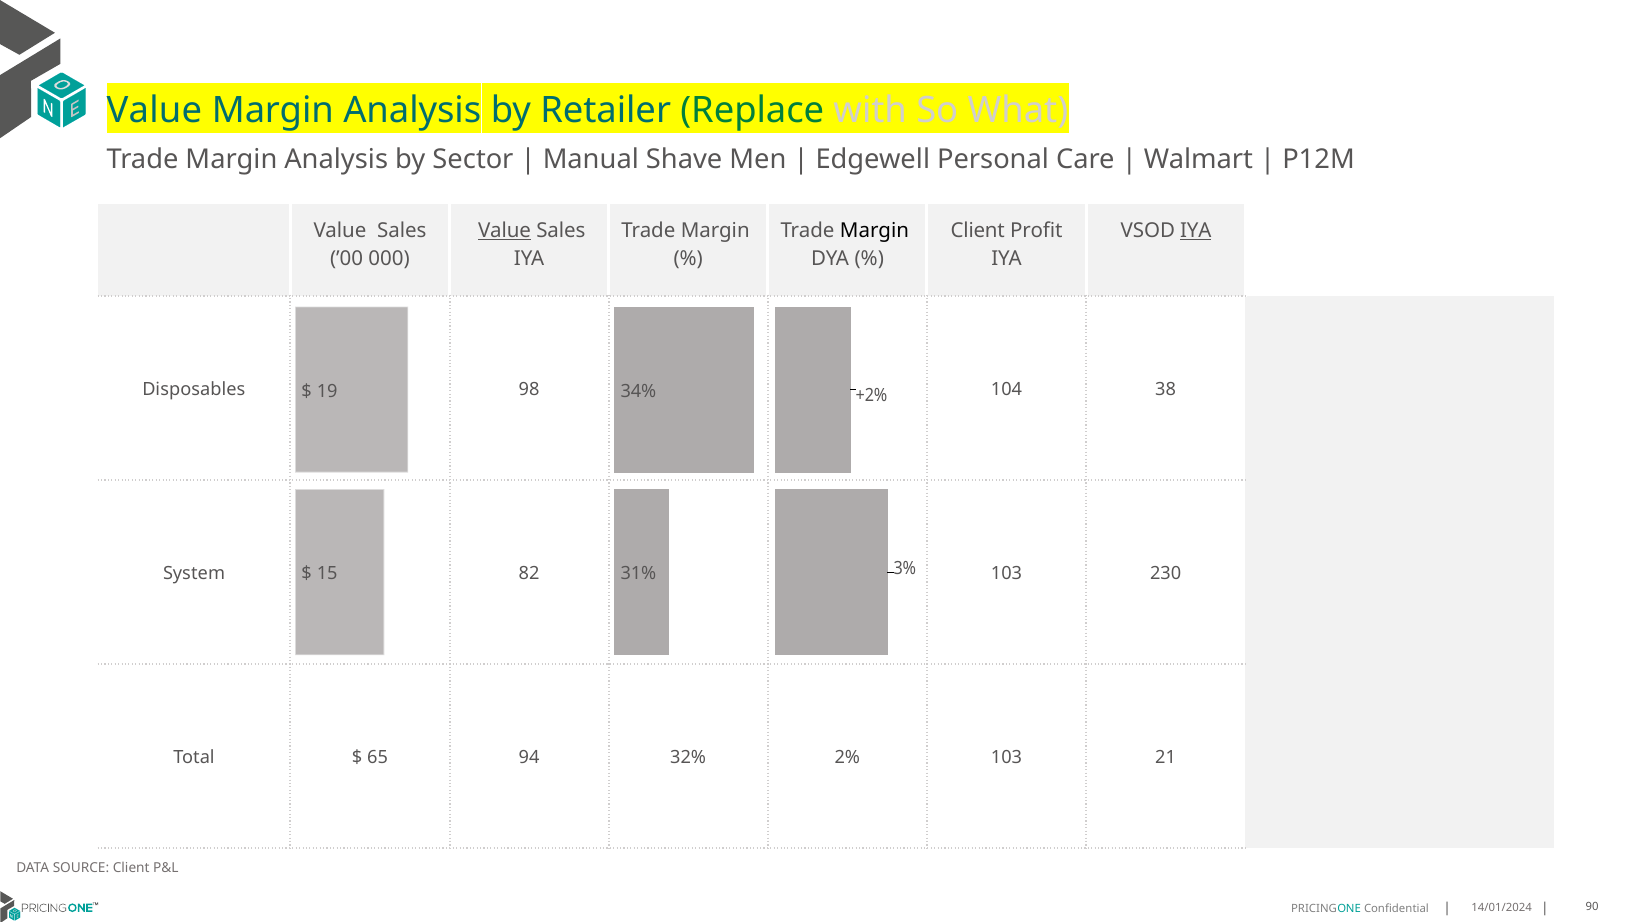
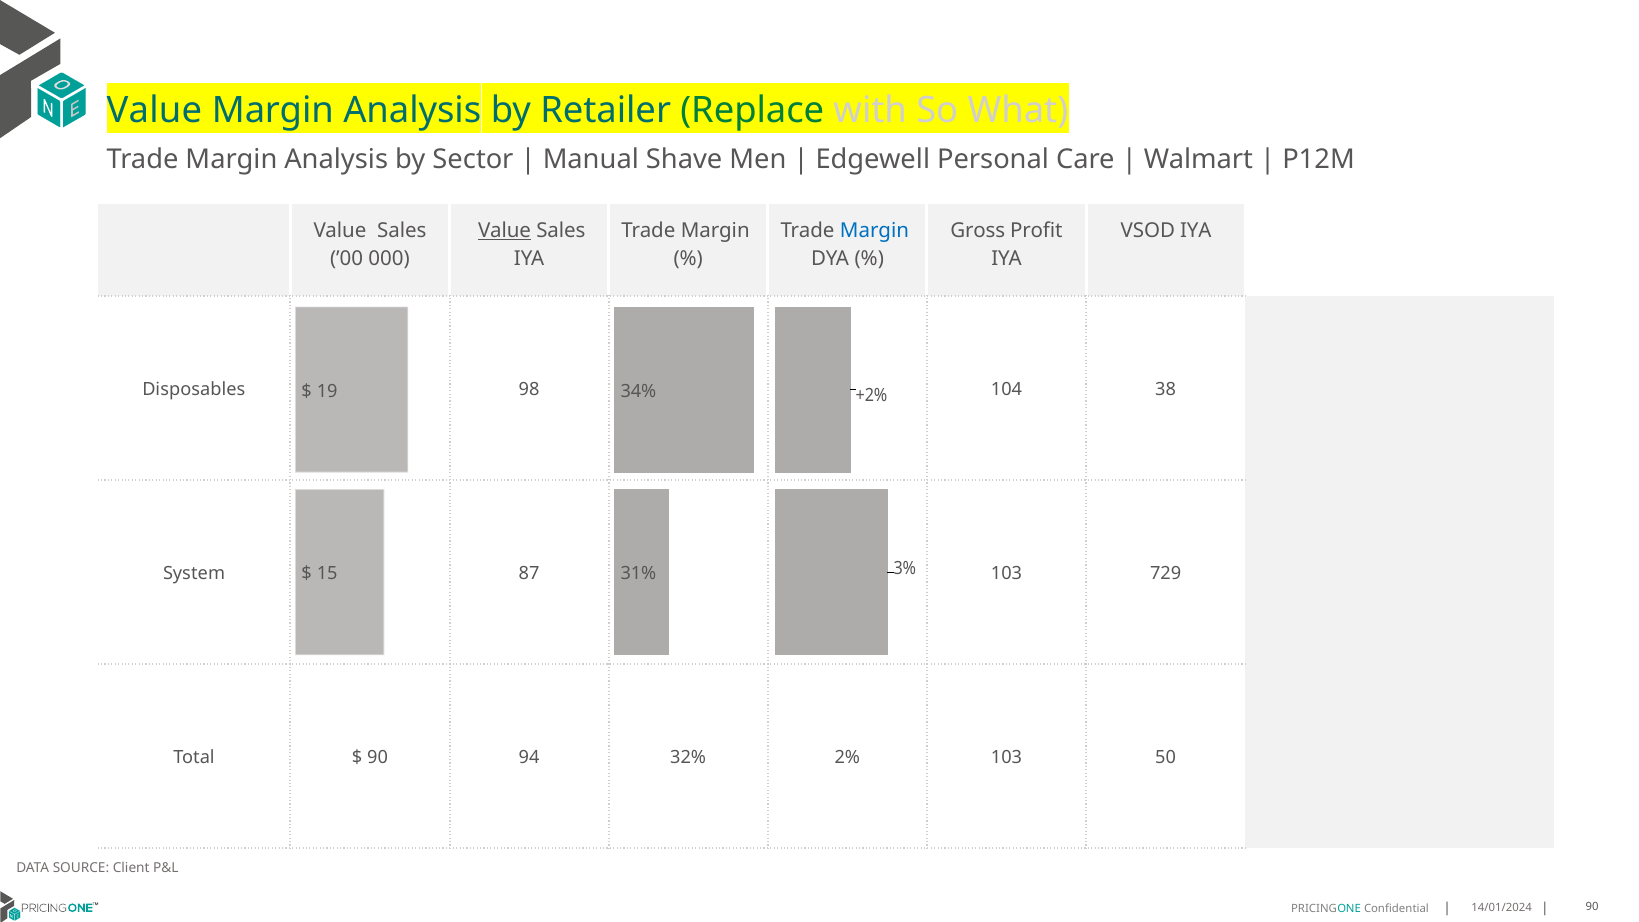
Margin at (874, 231) colour: black -> blue
Client at (978, 231): Client -> Gross
IYA at (1196, 231) underline: present -> none
82: 82 -> 87
230: 230 -> 729
65 at (377, 757): 65 -> 90
21: 21 -> 50
